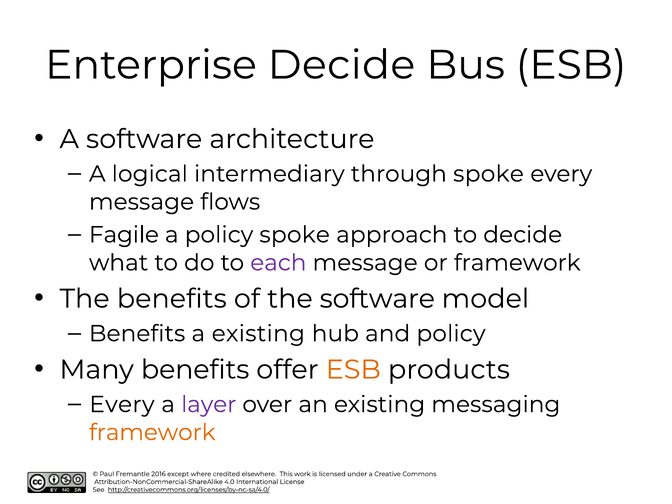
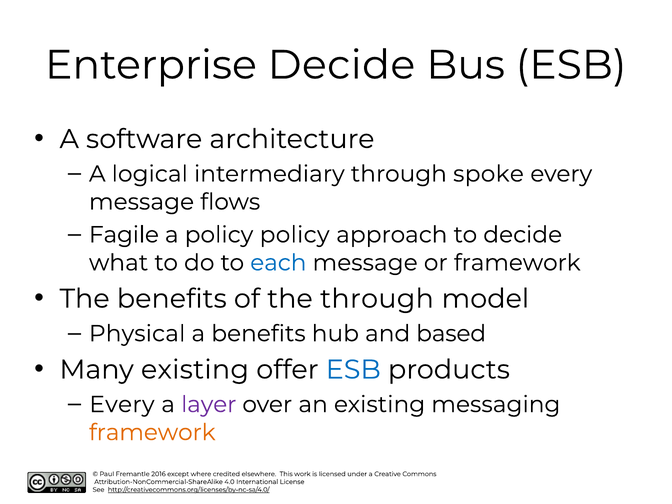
policy spoke: spoke -> policy
each colour: purple -> blue
the software: software -> through
Benefits at (137, 334): Benefits -> Physical
a existing: existing -> benefits
and policy: policy -> based
Many benefits: benefits -> existing
ESB at (353, 370) colour: orange -> blue
